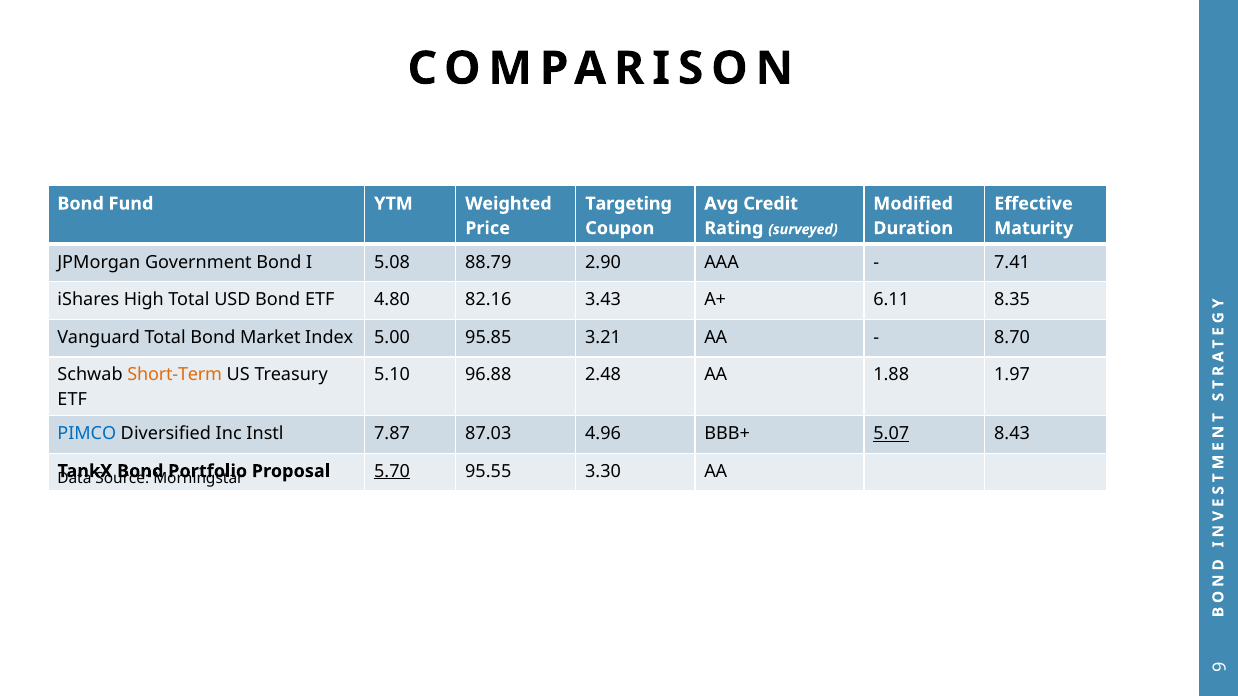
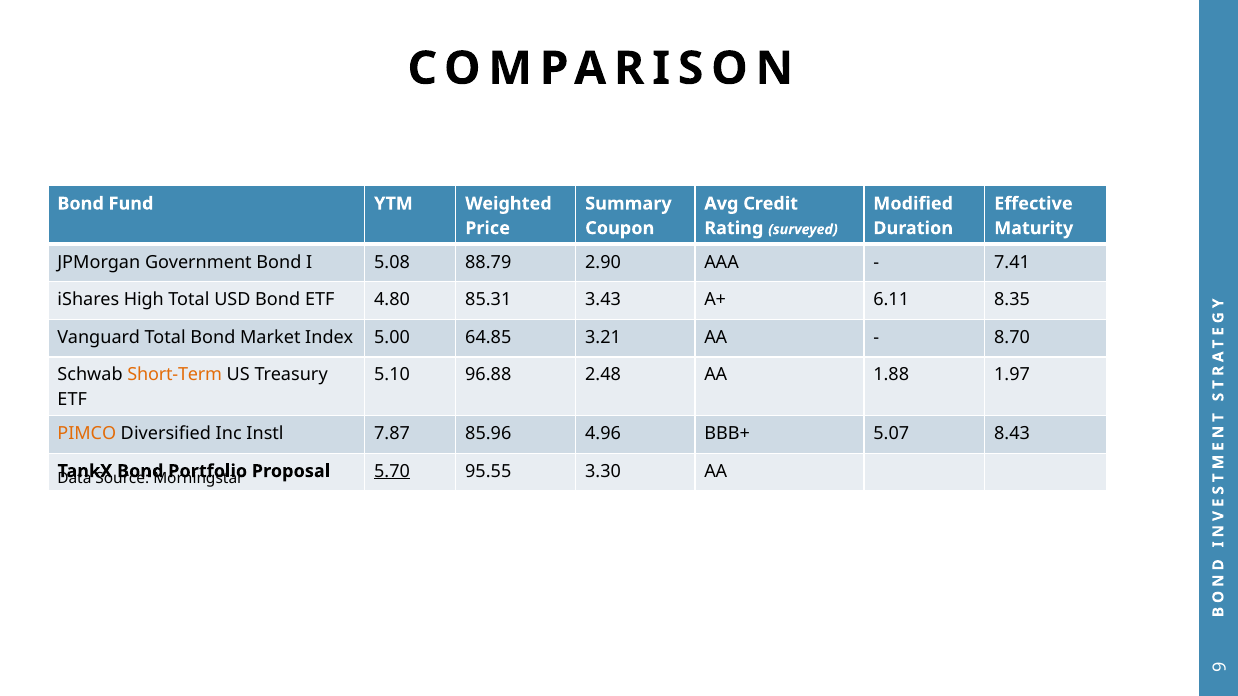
Targeting: Targeting -> Summary
82.16: 82.16 -> 85.31
95.85: 95.85 -> 64.85
PIMCO colour: blue -> orange
87.03: 87.03 -> 85.96
5.07 underline: present -> none
